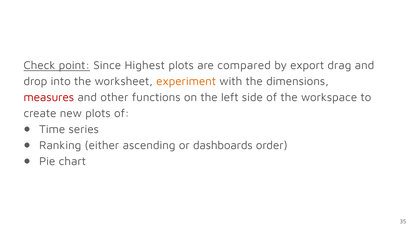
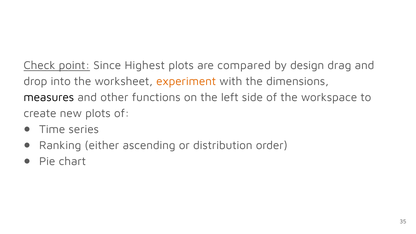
export: export -> design
measures colour: red -> black
dashboards: dashboards -> distribution
